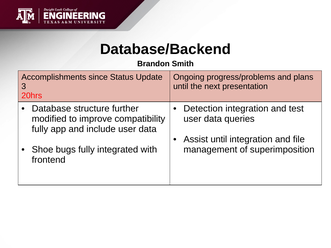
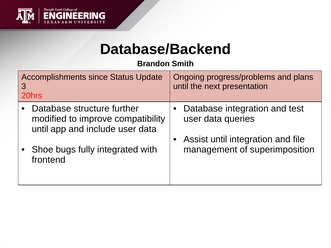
Detection at (203, 109): Detection -> Database
fully at (40, 129): fully -> until
